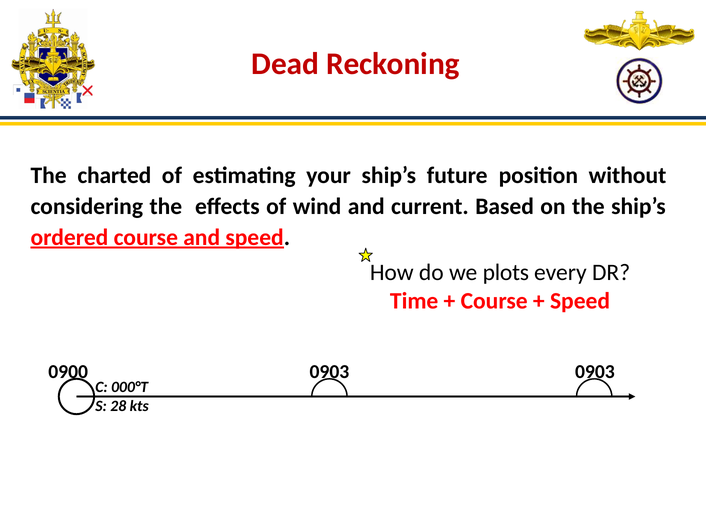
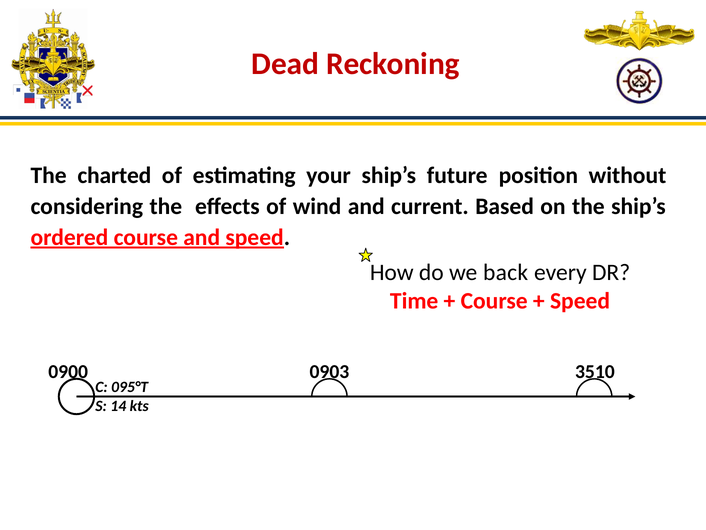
plots: plots -> back
0903 0903: 0903 -> 3510
000°T: 000°T -> 095°T
28: 28 -> 14
